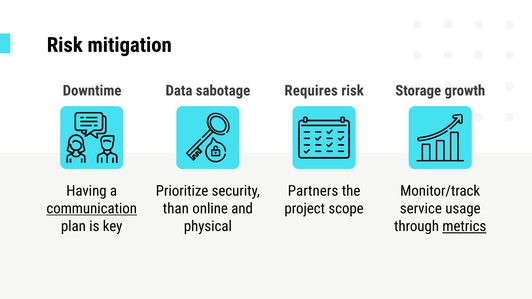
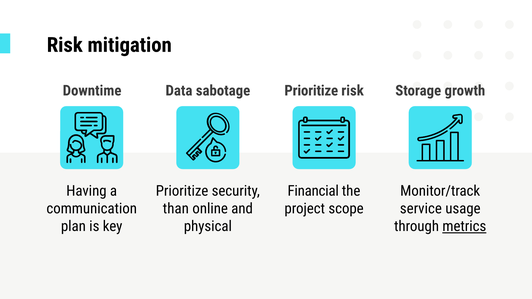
sabotage Requires: Requires -> Prioritize
Partners: Partners -> Financial
communication underline: present -> none
